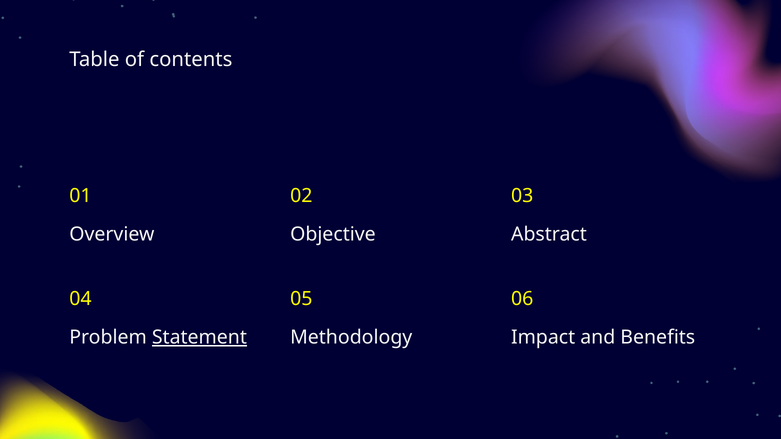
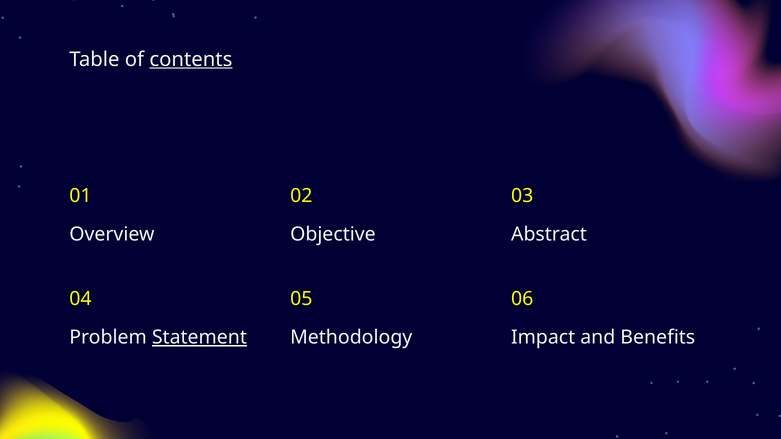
contents underline: none -> present
